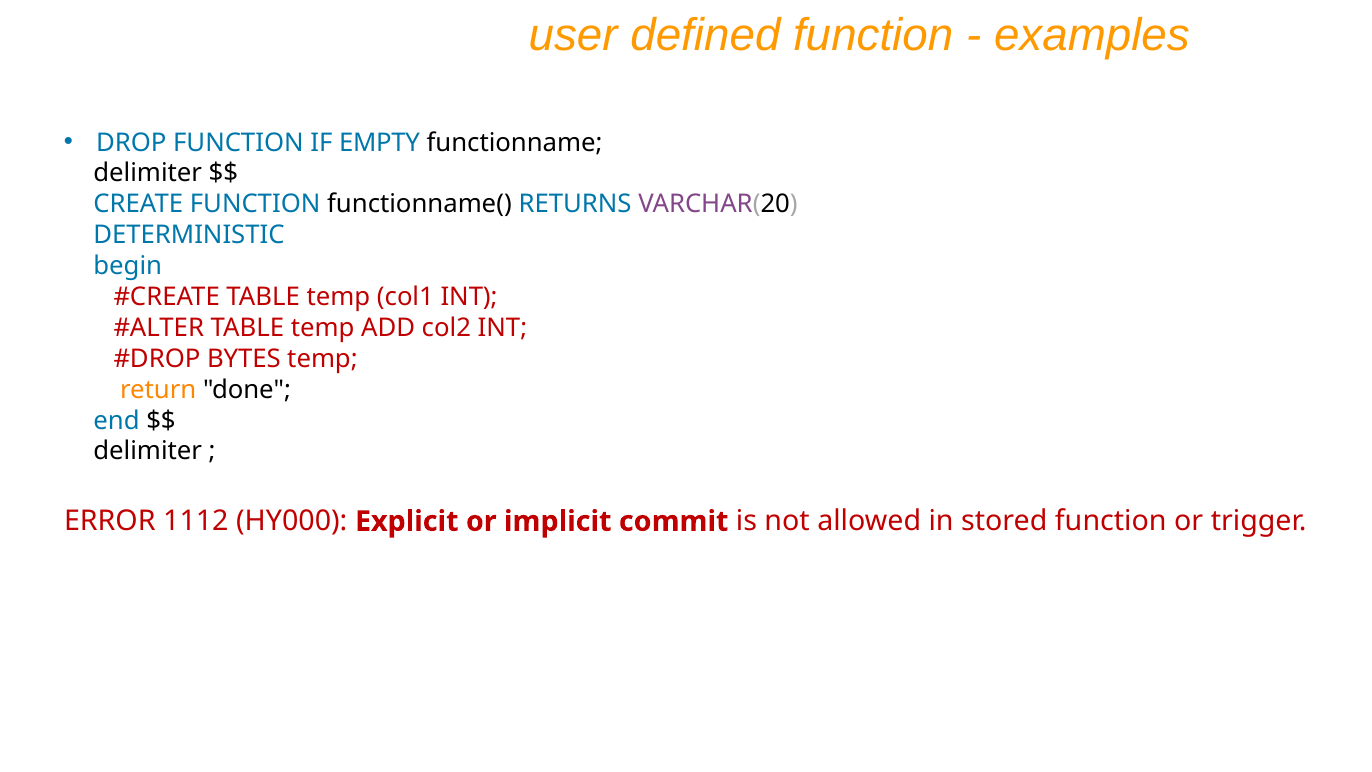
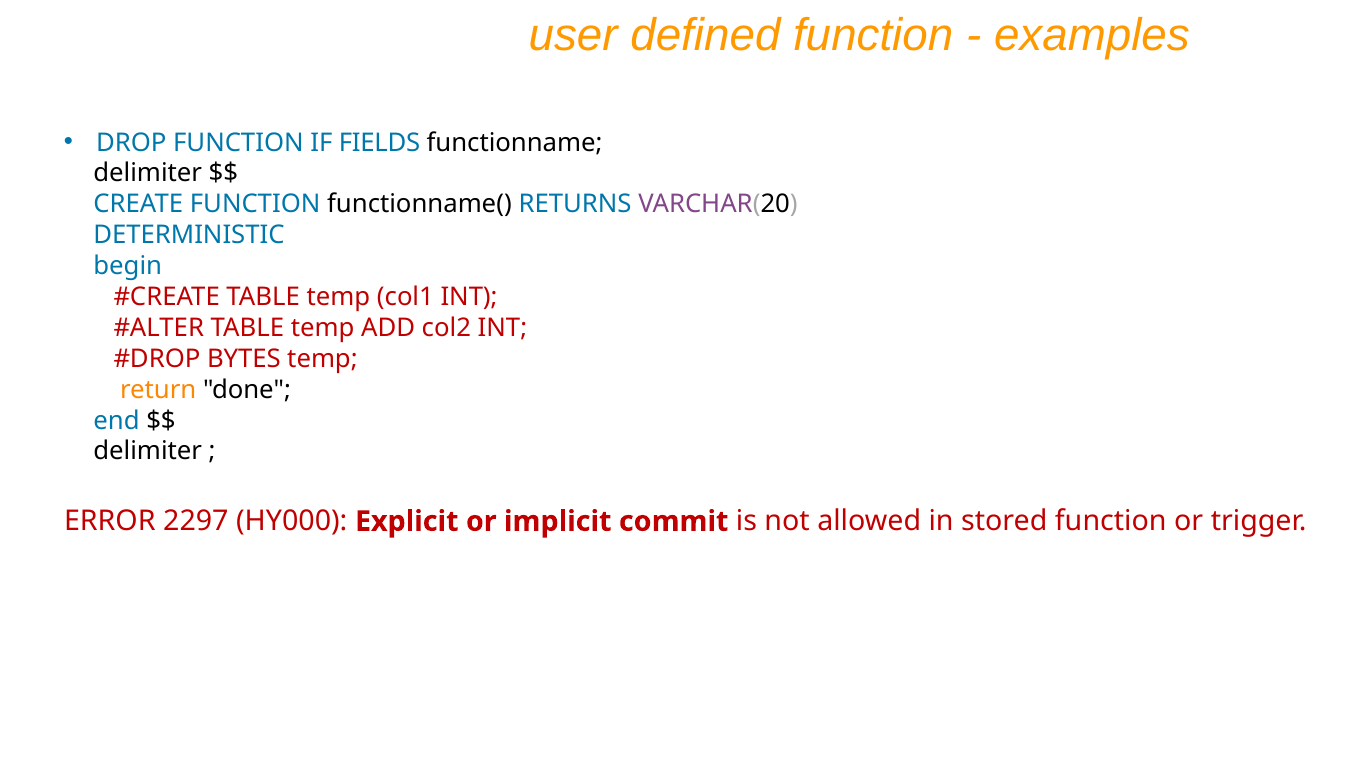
EMPTY: EMPTY -> FIELDS
1112: 1112 -> 2297
